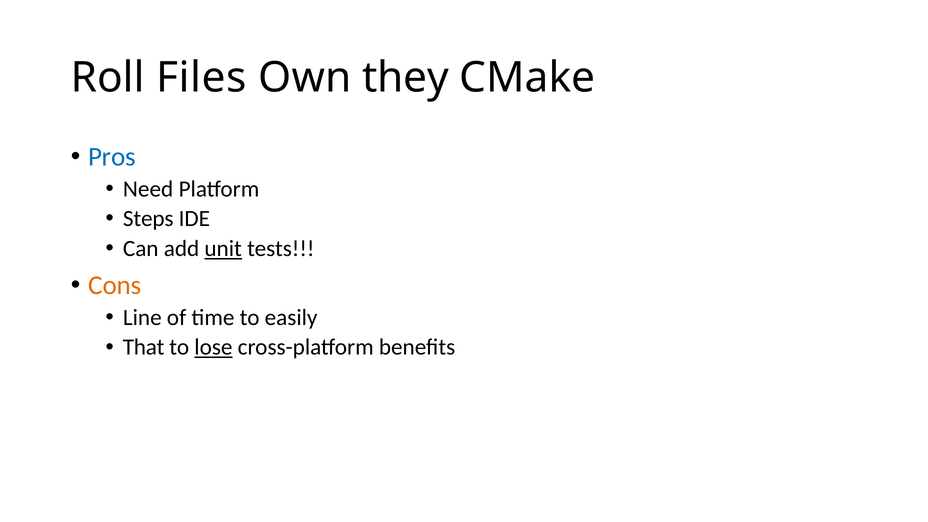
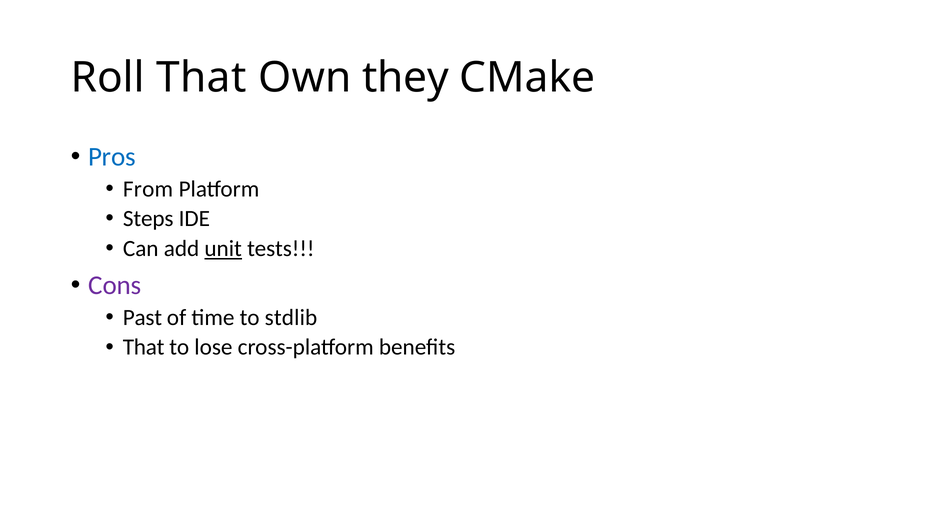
Roll Files: Files -> That
Need: Need -> From
Cons colour: orange -> purple
Line: Line -> Past
easily: easily -> stdlib
lose underline: present -> none
